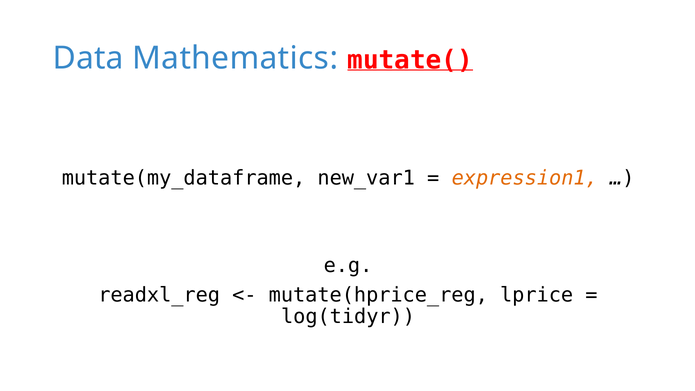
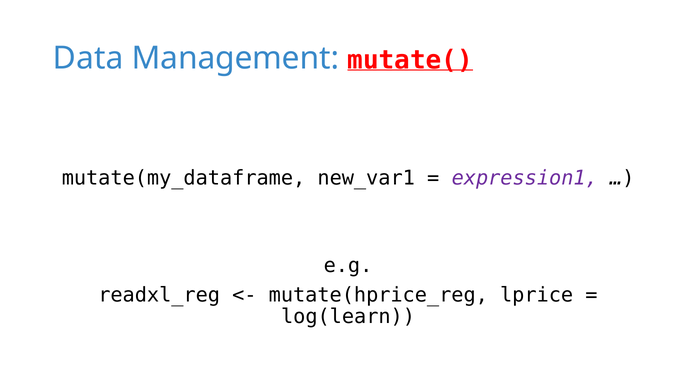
Mathematics: Mathematics -> Management
expression1 colour: orange -> purple
log(tidyr: log(tidyr -> log(learn
